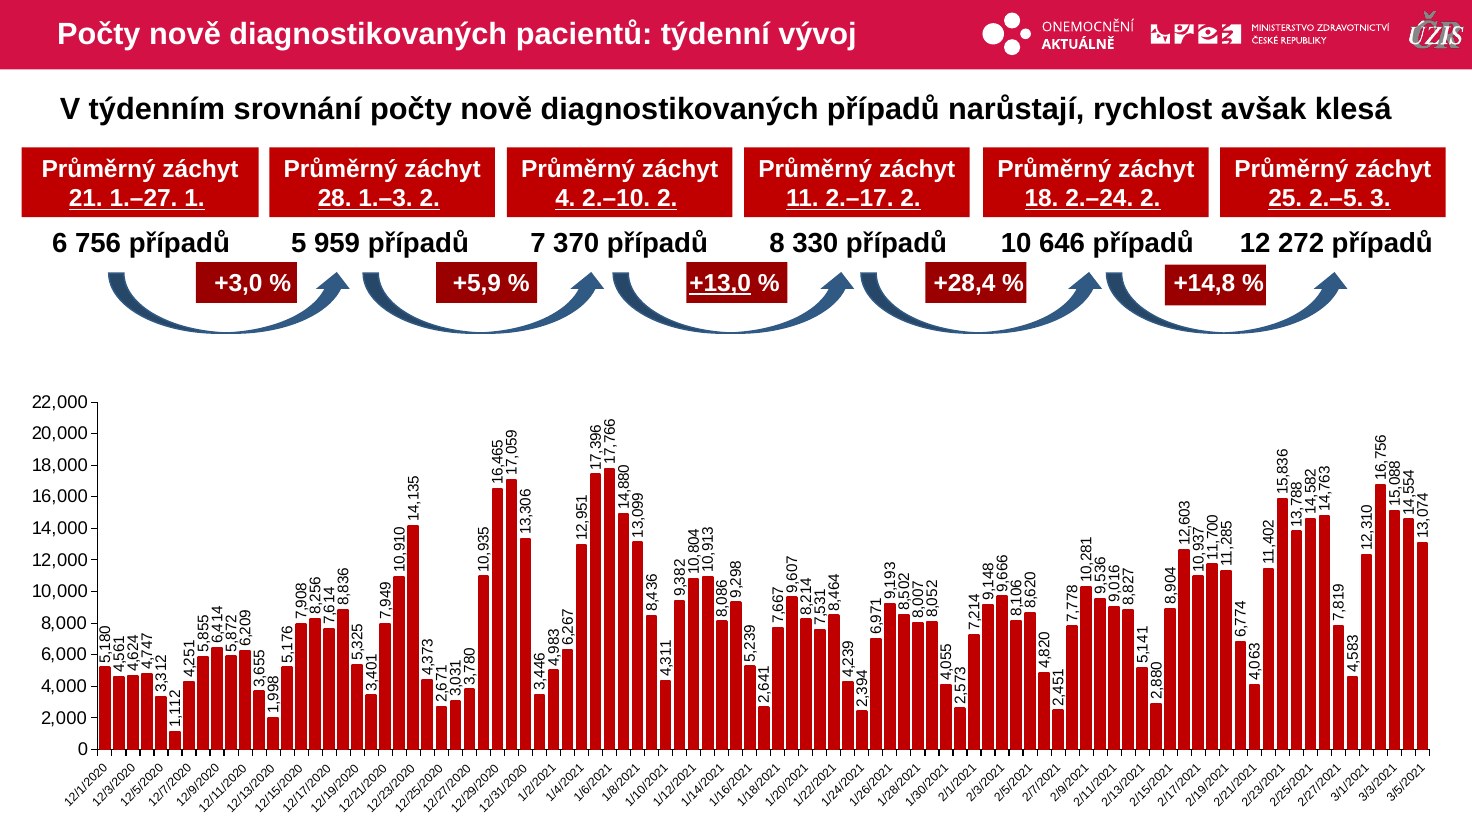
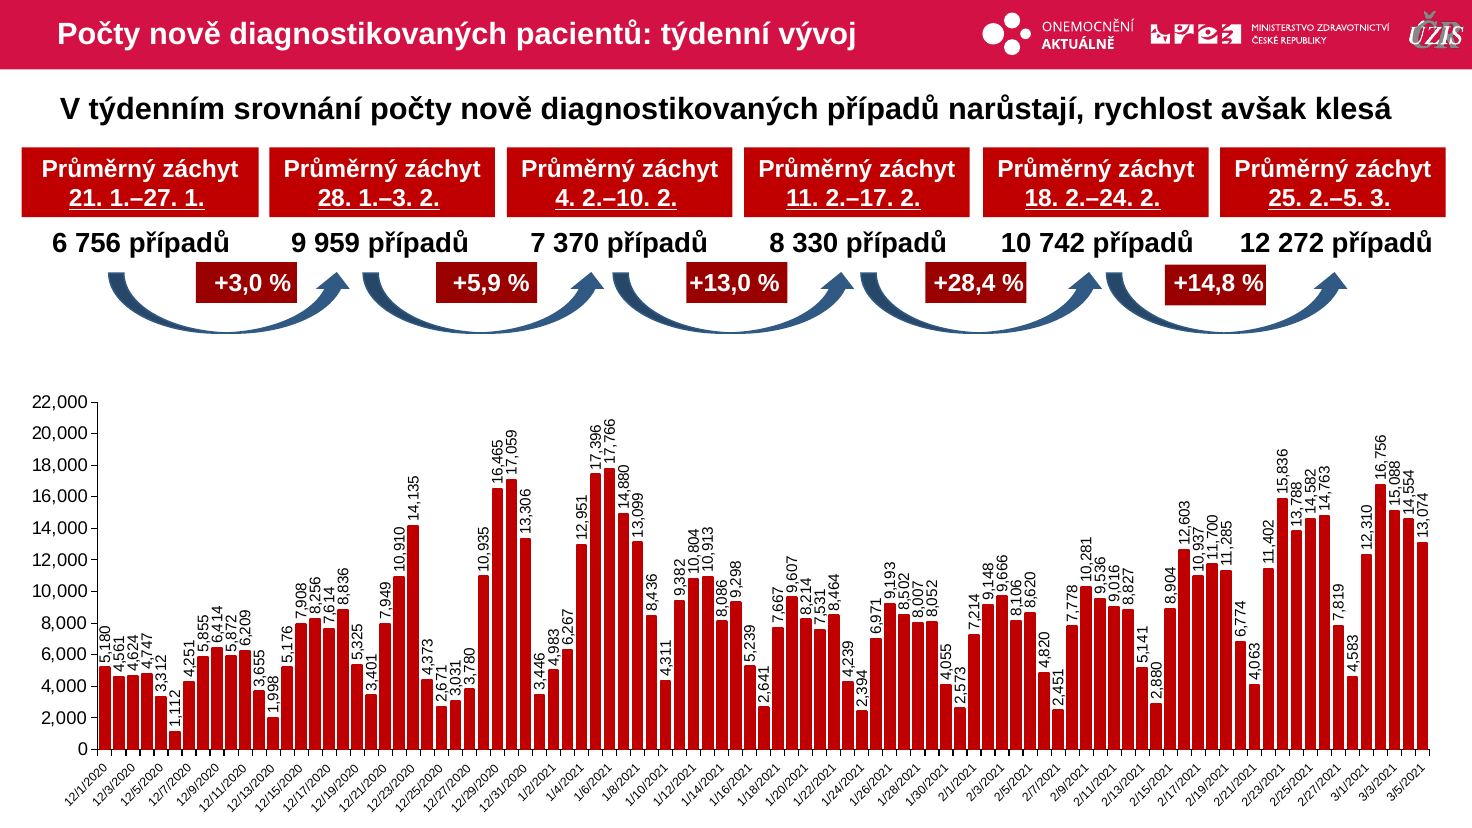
případů 5: 5 -> 9
646: 646 -> 742
+13,0 underline: present -> none
